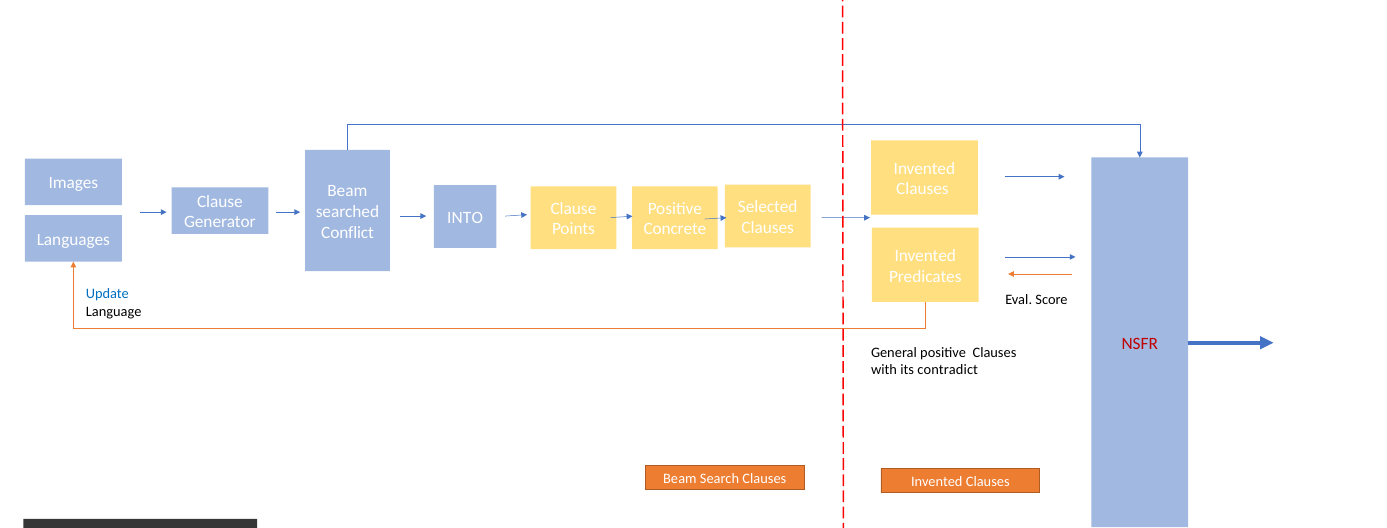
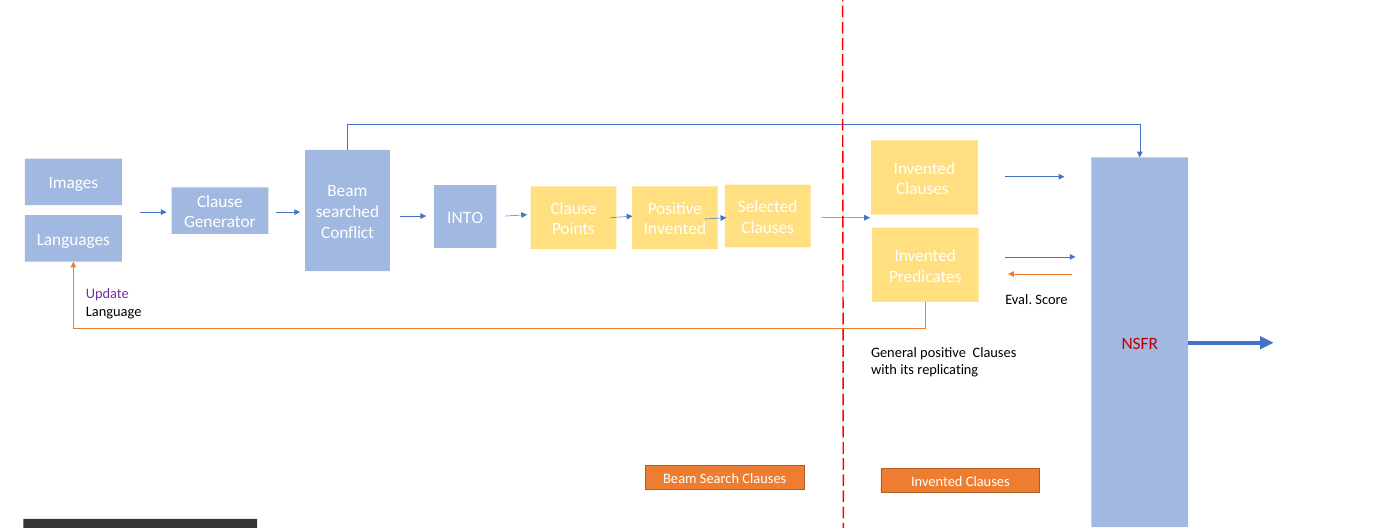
Concrete at (675, 229): Concrete -> Invented
Update colour: blue -> purple
contradict: contradict -> replicating
